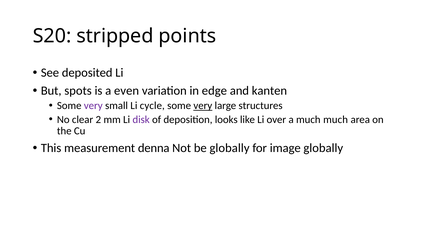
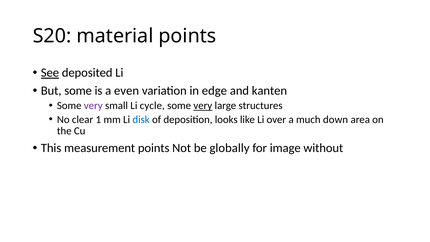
stripped: stripped -> material
See underline: none -> present
But spots: spots -> some
2: 2 -> 1
disk colour: purple -> blue
much much: much -> down
measurement denna: denna -> points
image globally: globally -> without
